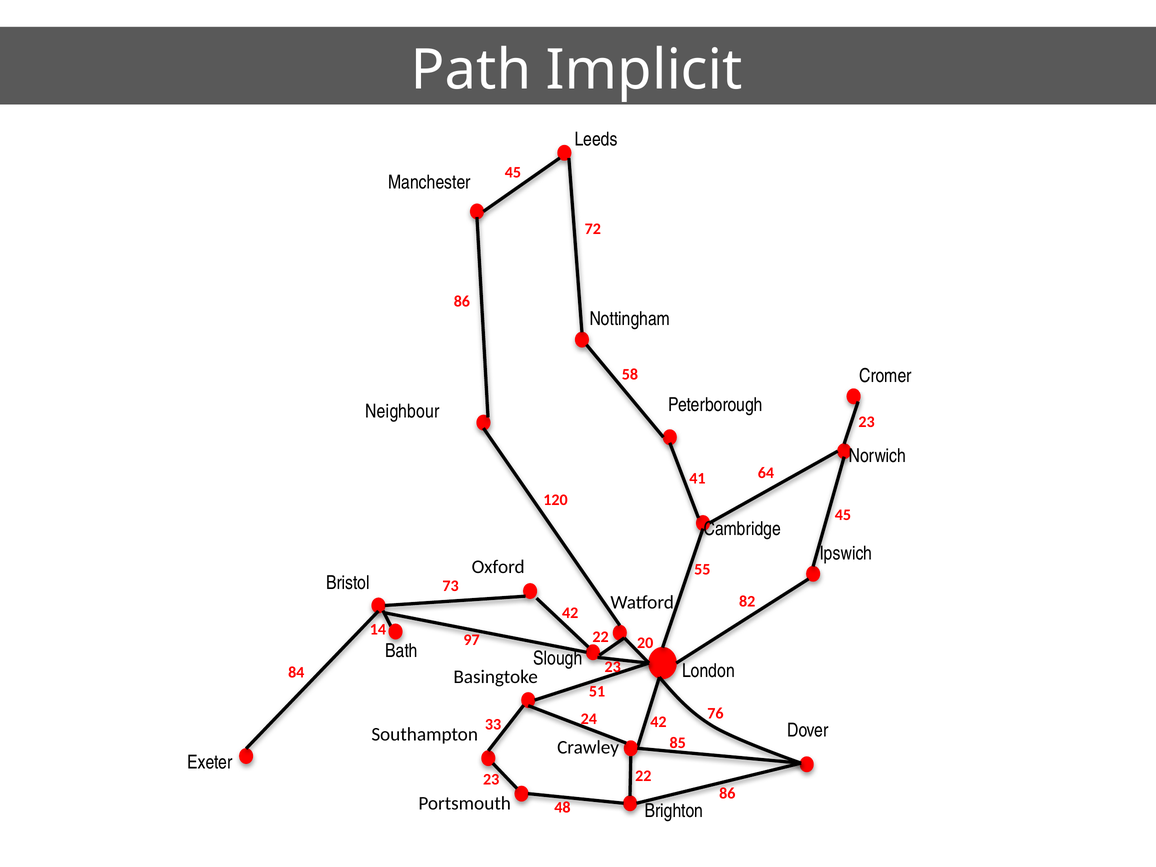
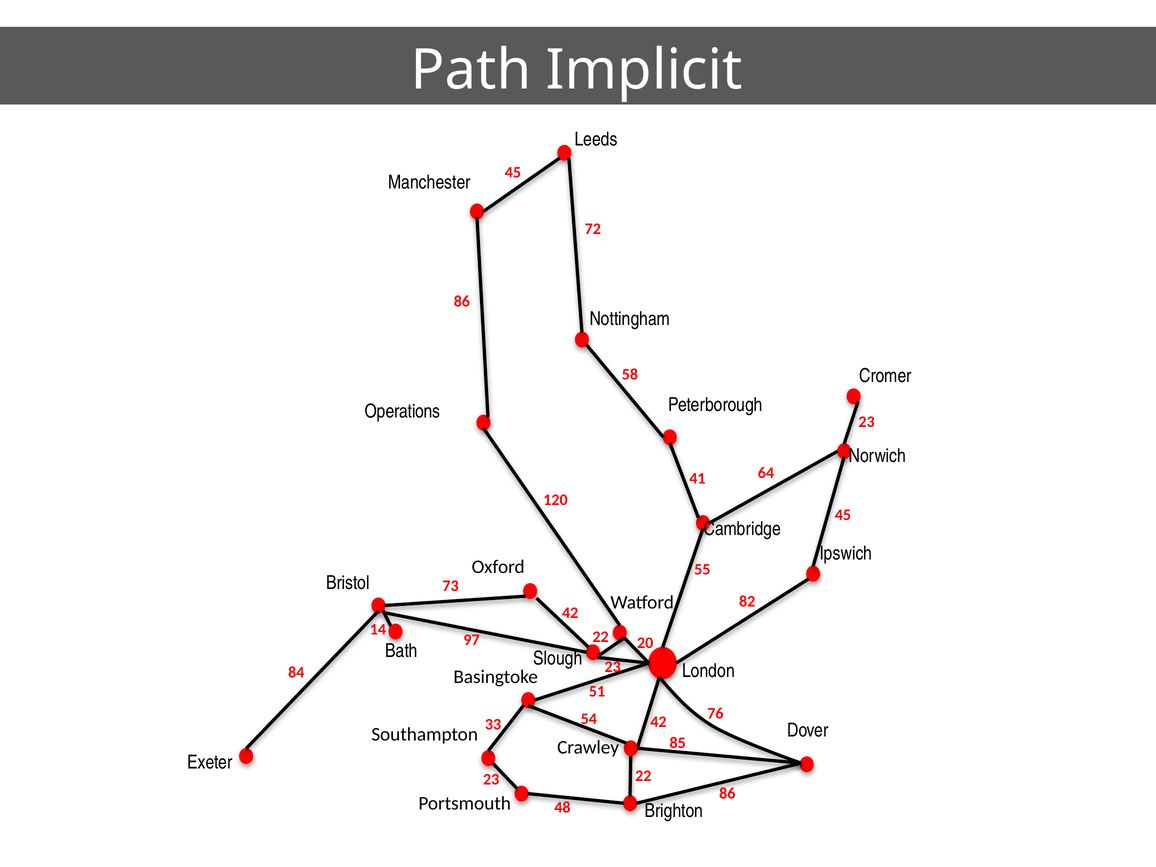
Neighbour: Neighbour -> Operations
24: 24 -> 54
